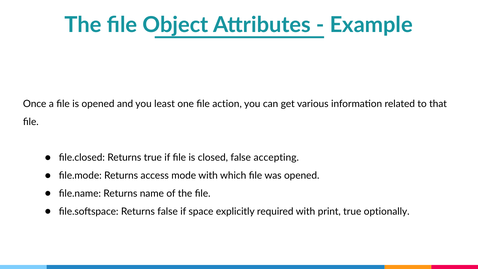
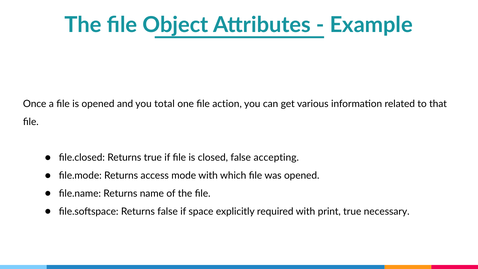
least: least -> total
optionally: optionally -> necessary
